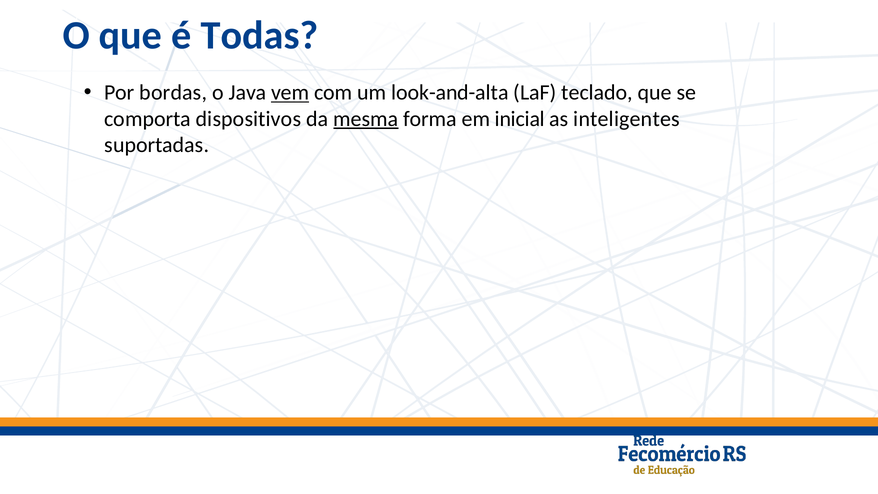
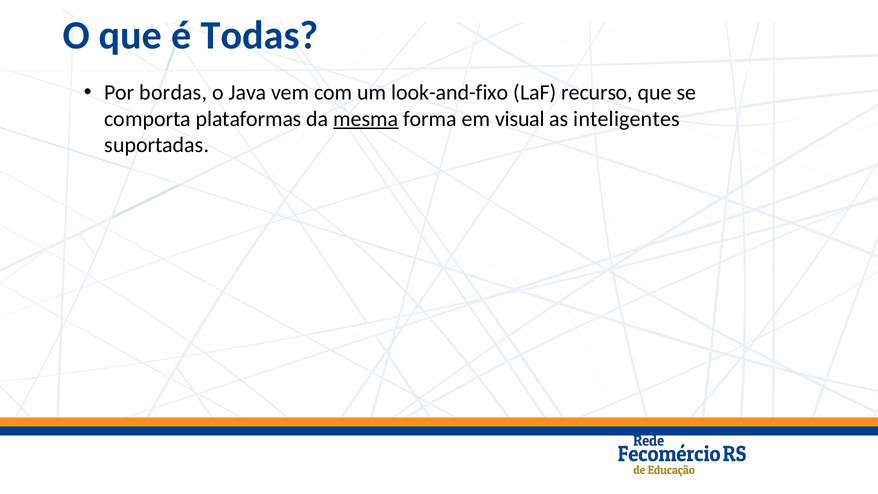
vem underline: present -> none
look-and-alta: look-and-alta -> look-and-fixo
teclado: teclado -> recurso
dispositivos: dispositivos -> plataformas
inicial: inicial -> visual
